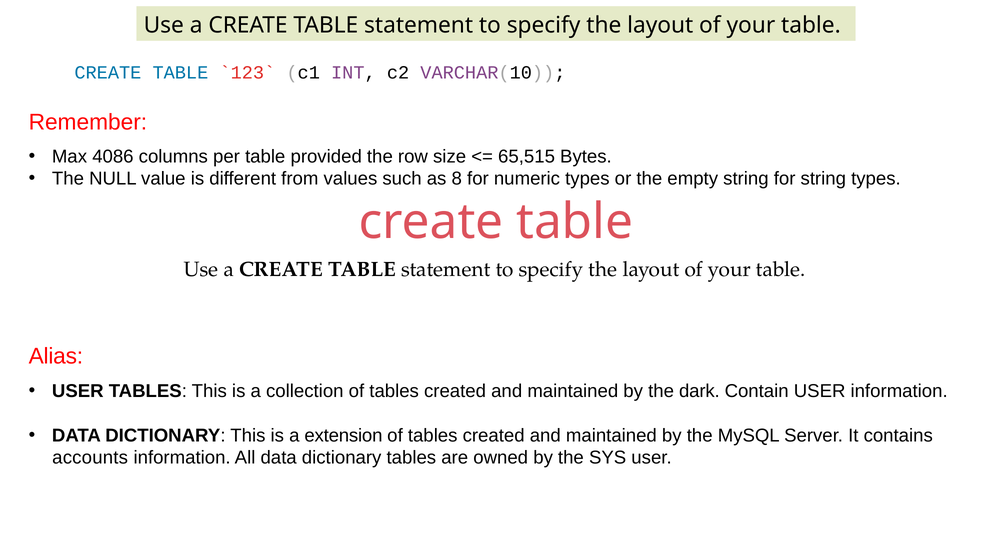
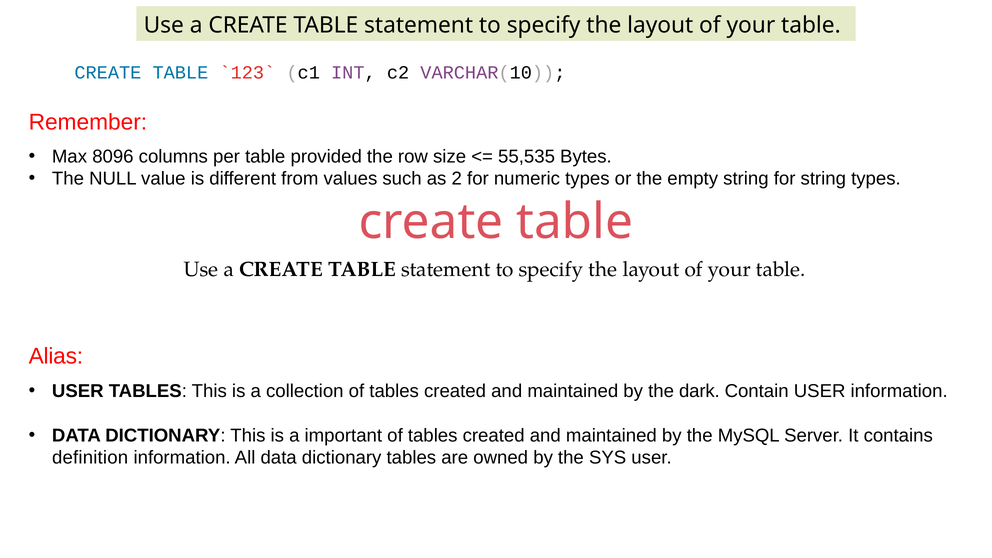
4086: 4086 -> 8096
65,515: 65,515 -> 55,535
8: 8 -> 2
extension: extension -> important
accounts: accounts -> definition
